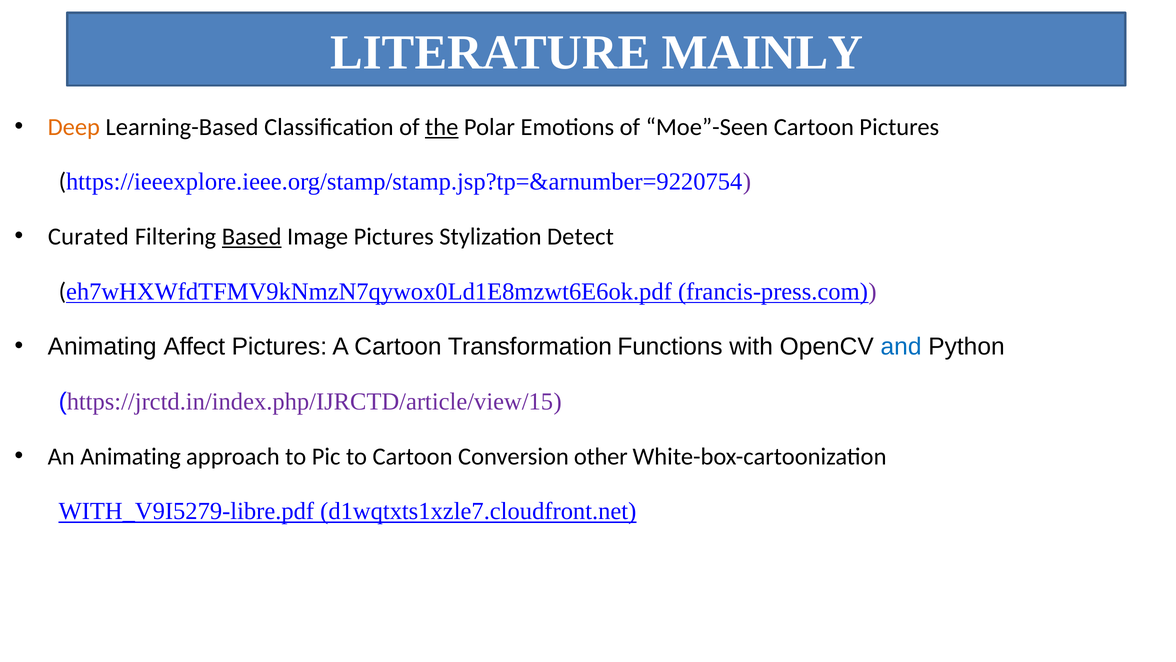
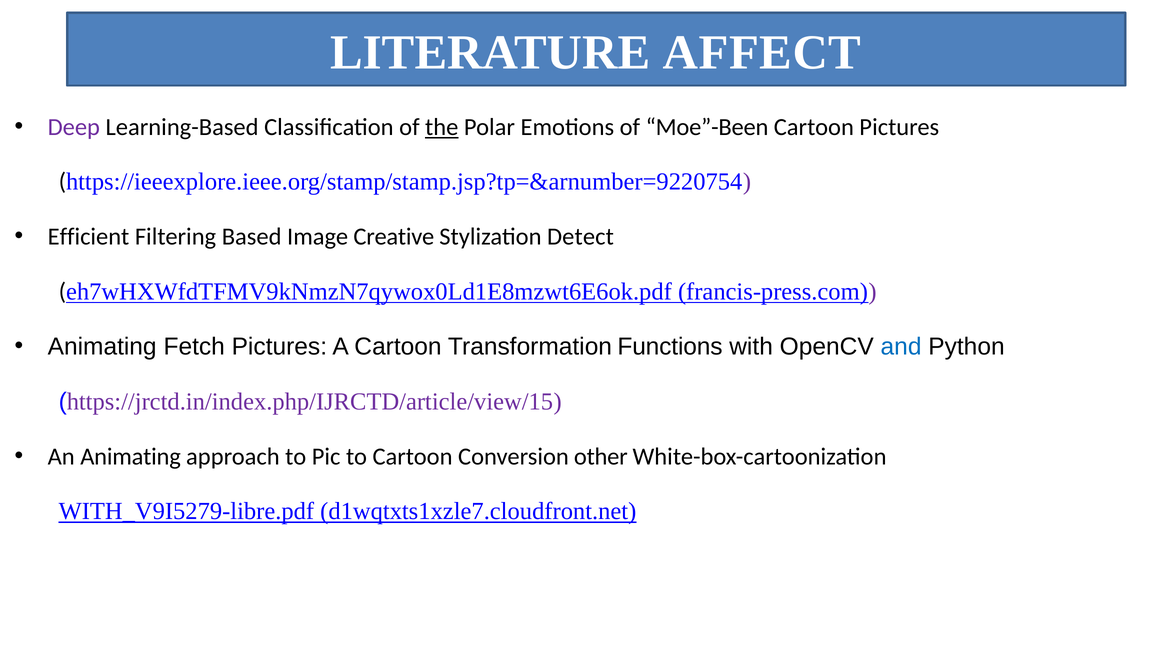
MAINLY: MAINLY -> AFFECT
Deep colour: orange -> purple
Moe”-Seen: Moe”-Seen -> Moe”-Been
Curated: Curated -> Efficient
Based underline: present -> none
Image Pictures: Pictures -> Creative
Affect: Affect -> Fetch
